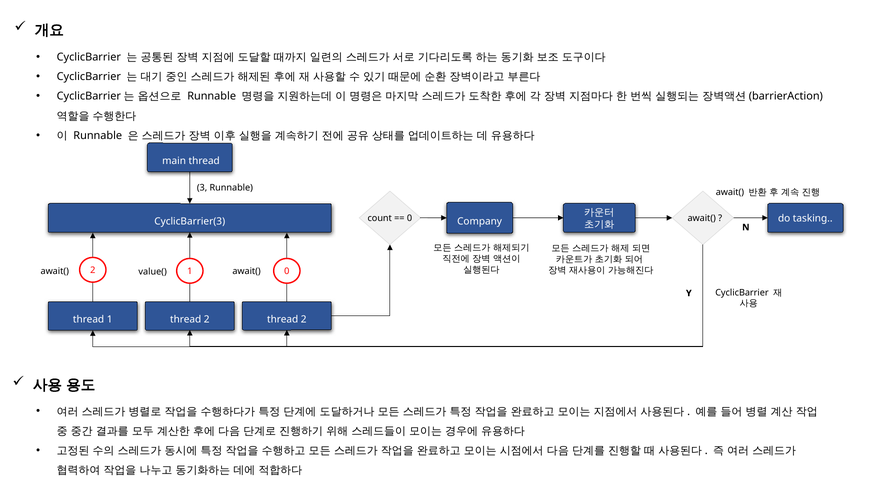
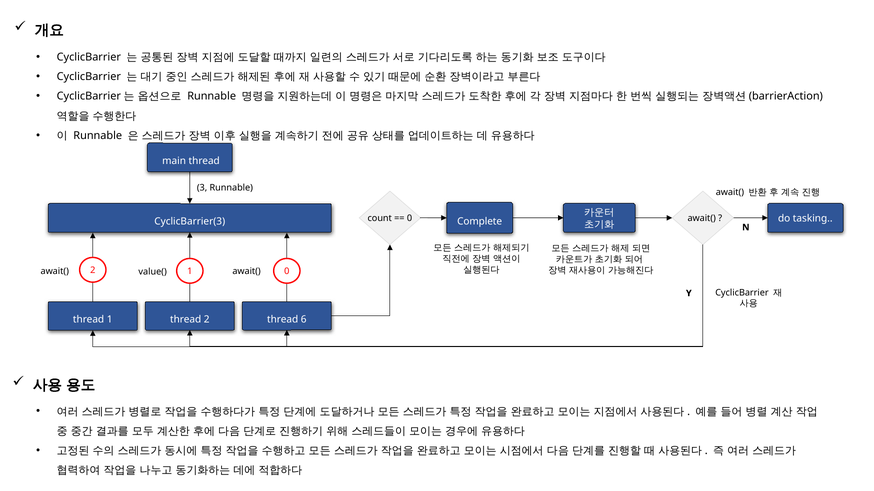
Company: Company -> Complete
2 thread 2: 2 -> 6
